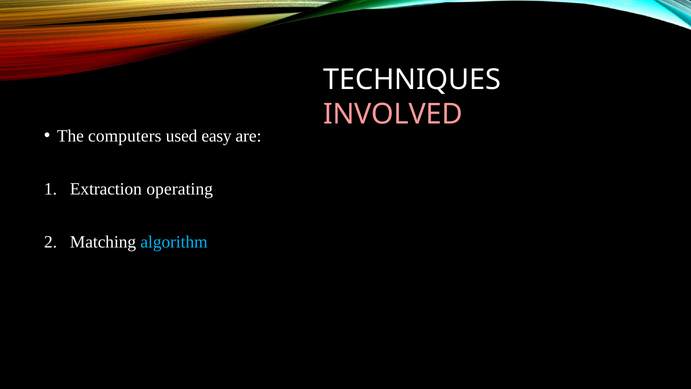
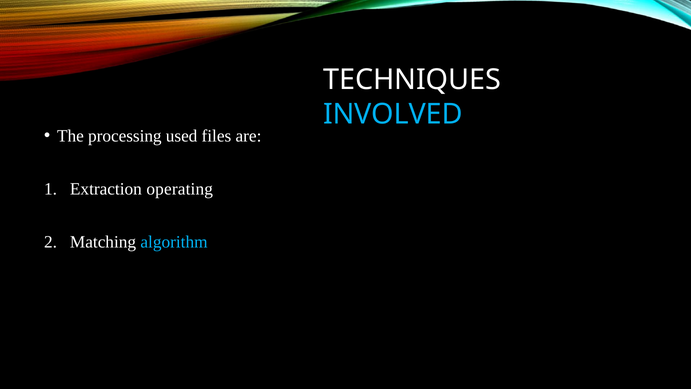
INVOLVED colour: pink -> light blue
computers: computers -> processing
easy: easy -> files
